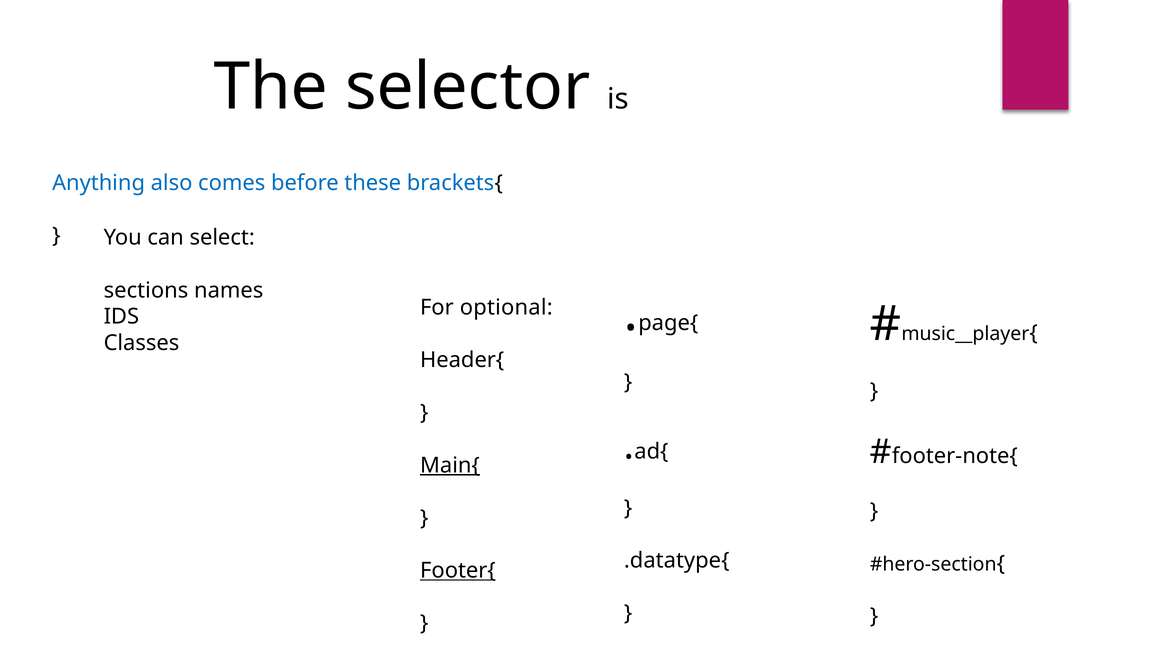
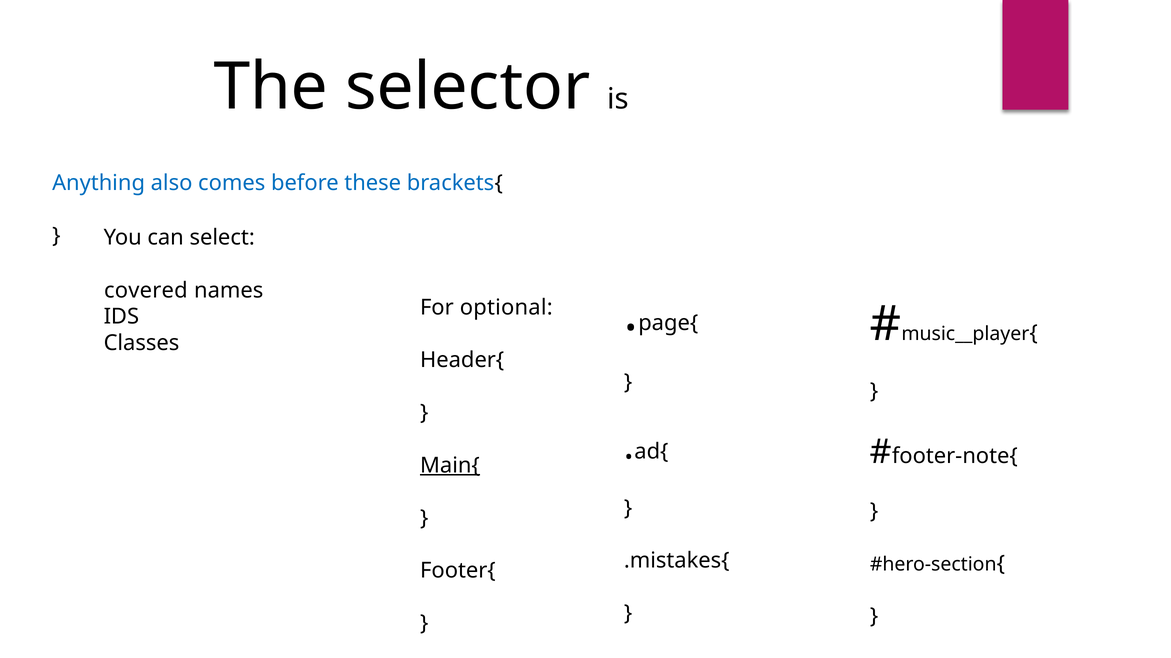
sections: sections -> covered
.datatype{: .datatype{ -> .mistakes{
Footer{ underline: present -> none
